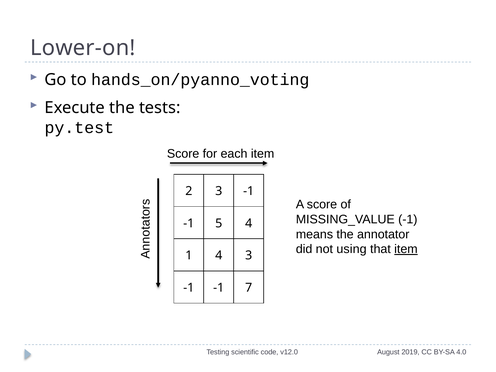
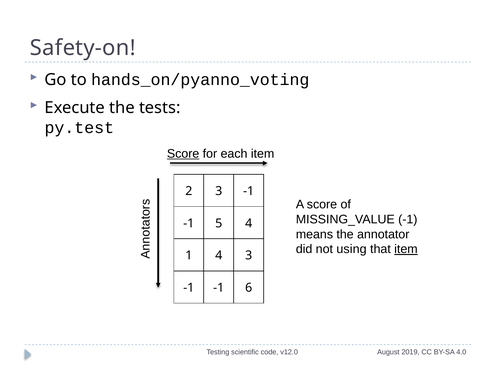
Lower-on: Lower-on -> Safety-on
Score at (183, 154) underline: none -> present
7: 7 -> 6
